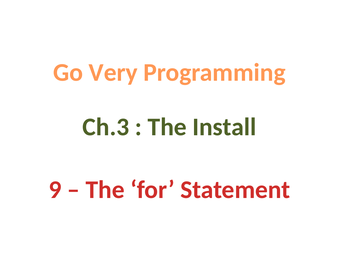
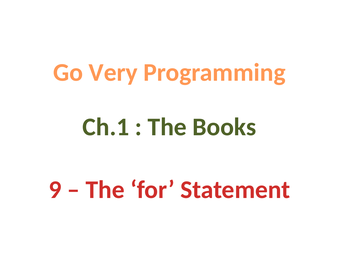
Ch.3: Ch.3 -> Ch.1
Install: Install -> Books
